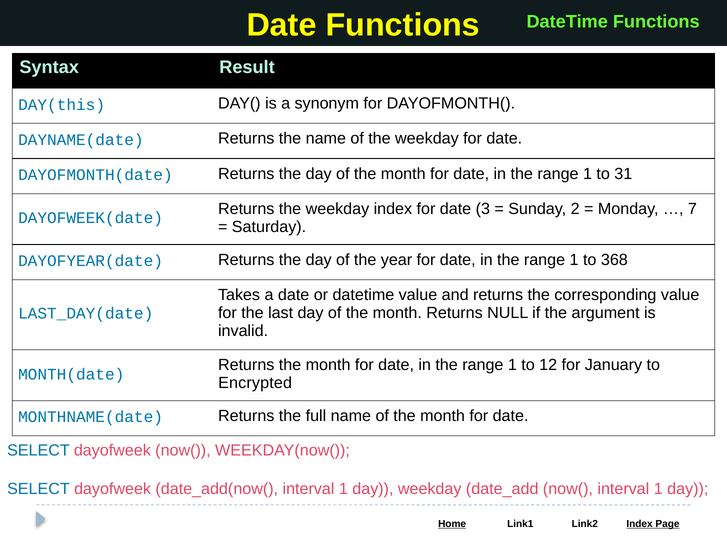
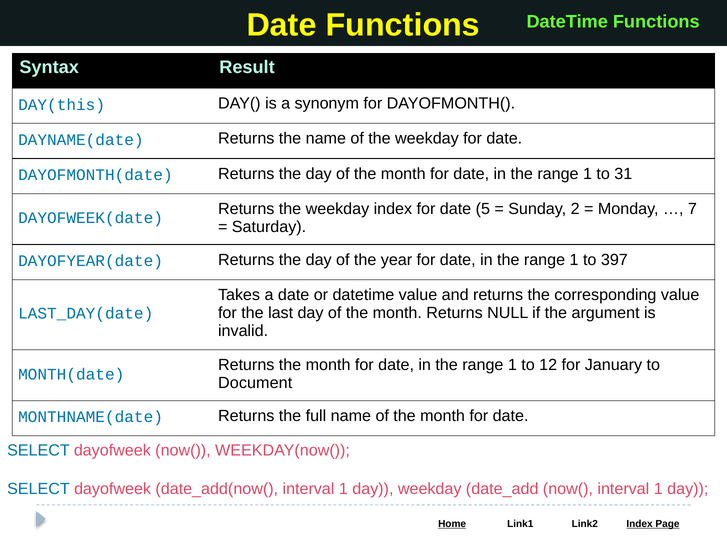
3: 3 -> 5
368: 368 -> 397
Encrypted: Encrypted -> Document
